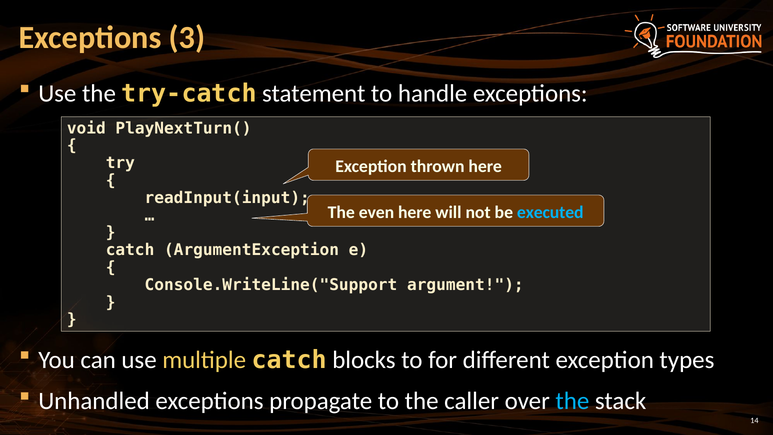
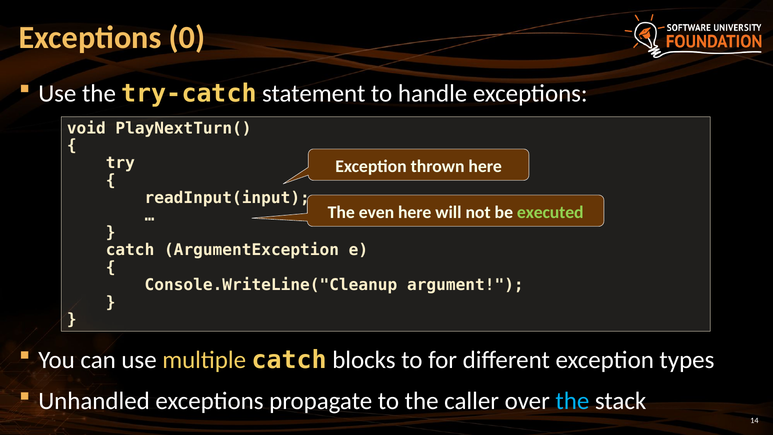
3: 3 -> 0
executed colour: light blue -> light green
Console.WriteLine("Support: Console.WriteLine("Support -> Console.WriteLine("Cleanup
